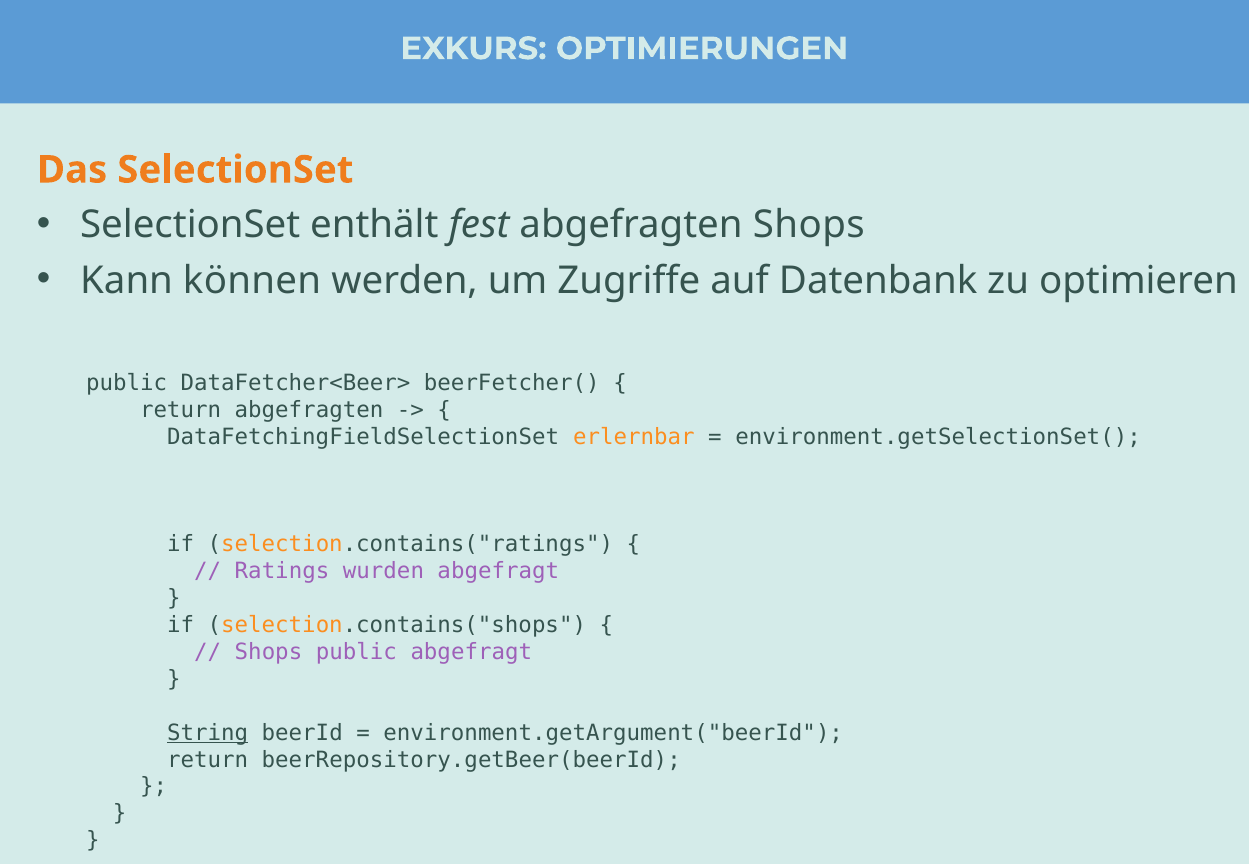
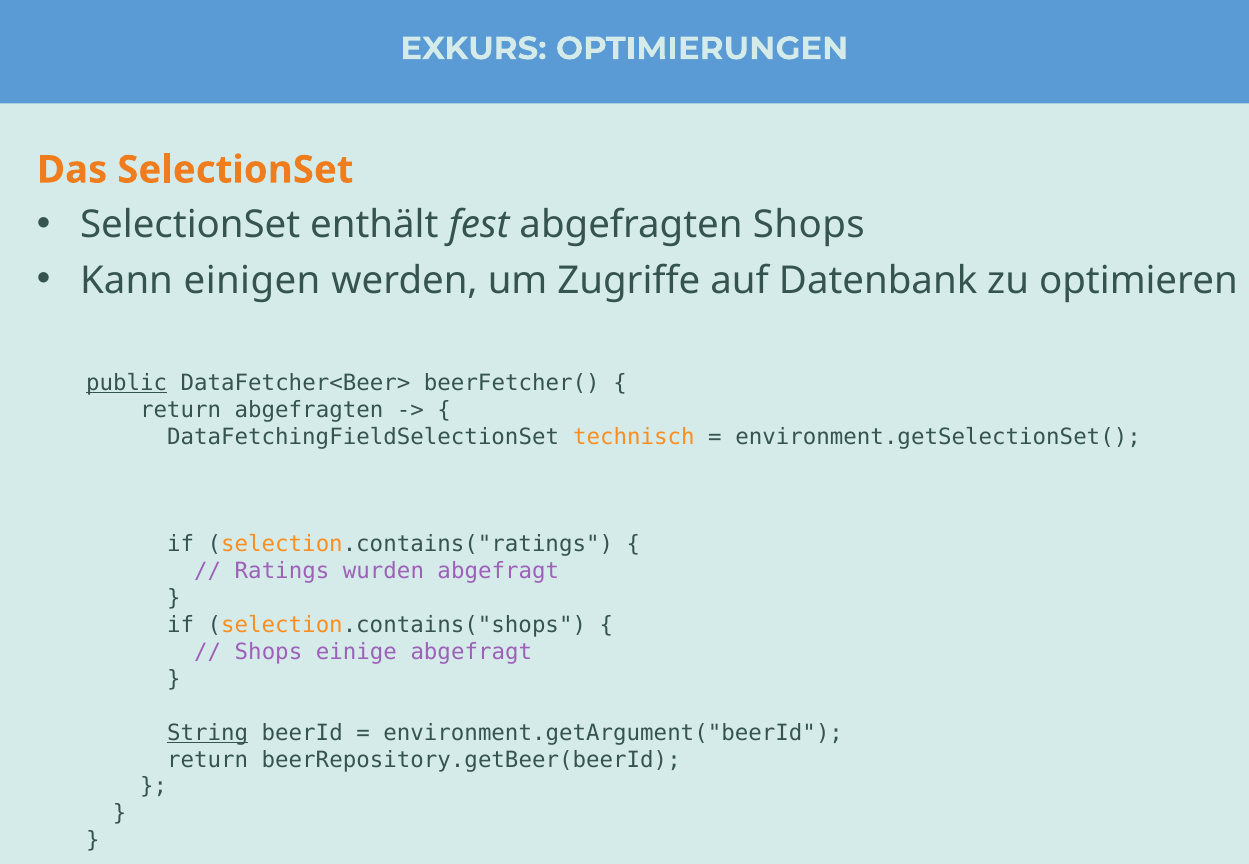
können: können -> einigen
public at (127, 383) underline: none -> present
erlernbar: erlernbar -> technisch
Shops public: public -> einige
